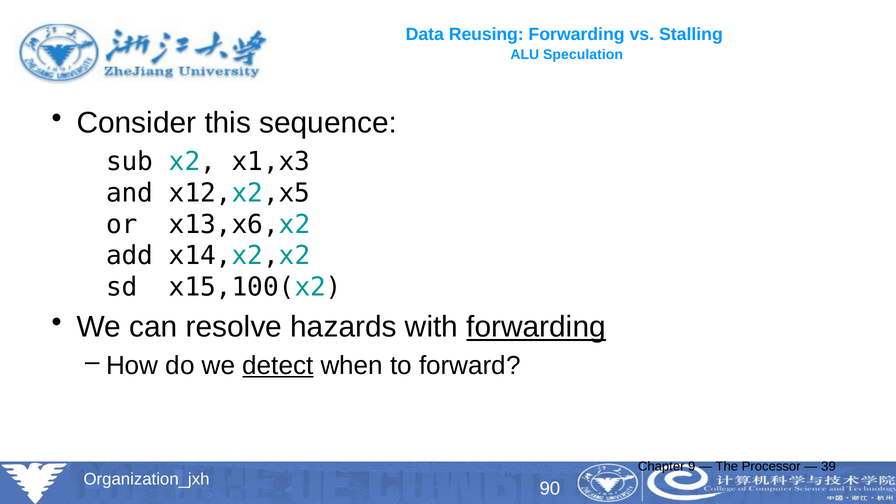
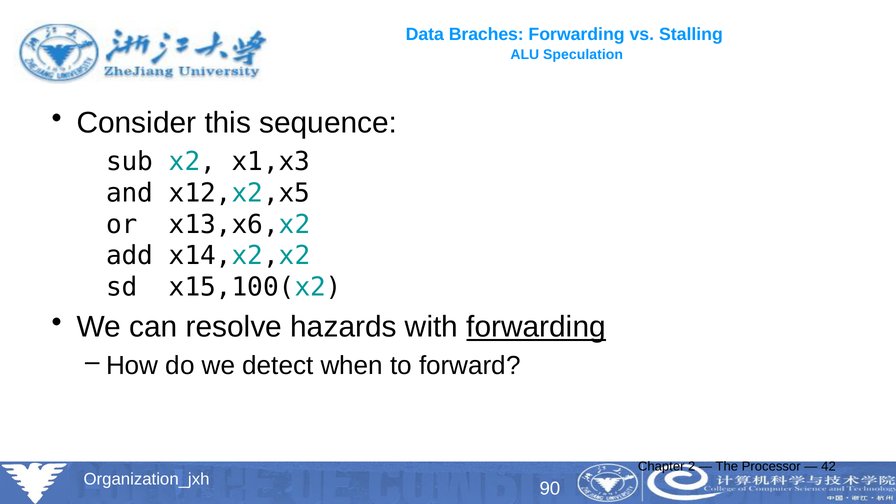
Reusing: Reusing -> Braches
detect underline: present -> none
9: 9 -> 2
39: 39 -> 42
